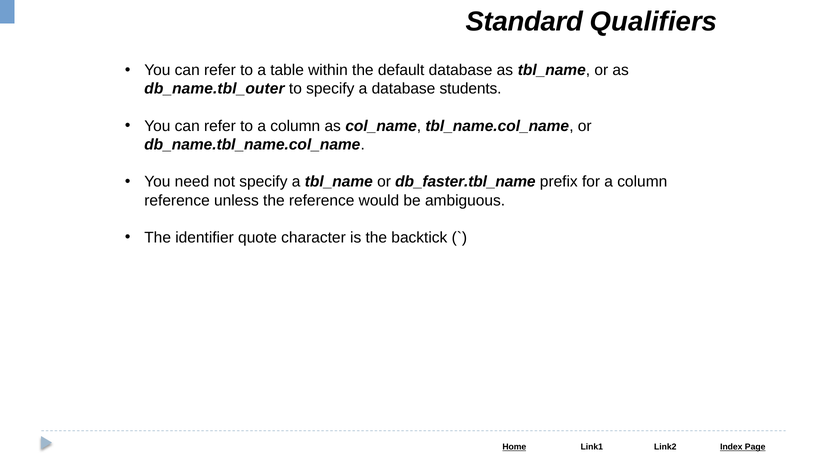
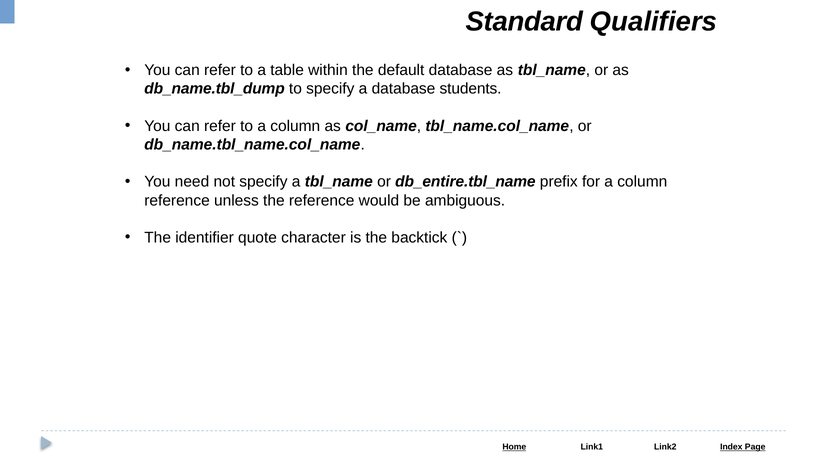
db_name.tbl_outer: db_name.tbl_outer -> db_name.tbl_dump
db_faster.tbl_name: db_faster.tbl_name -> db_entire.tbl_name
